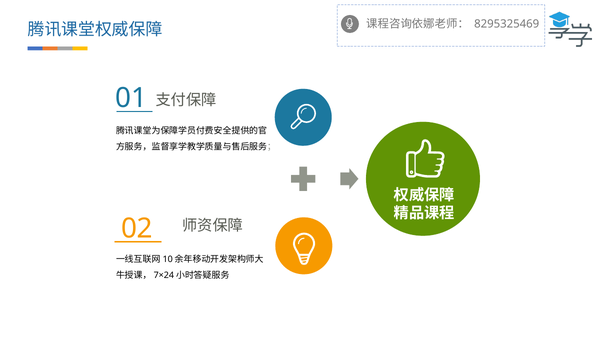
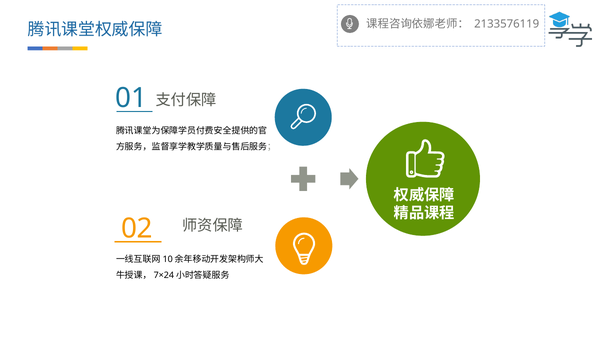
8295325469: 8295325469 -> 2133576119
